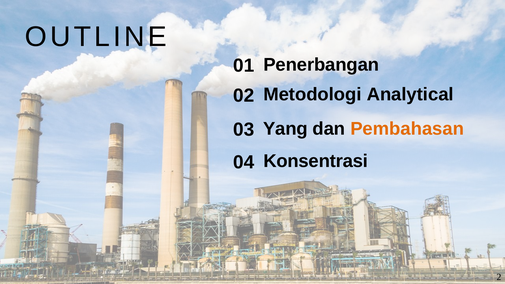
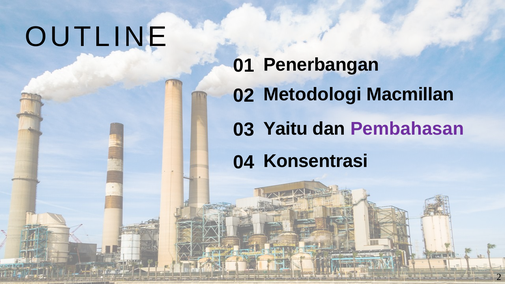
Analytical: Analytical -> Macmillan
Yang: Yang -> Yaitu
Pembahasan colour: orange -> purple
